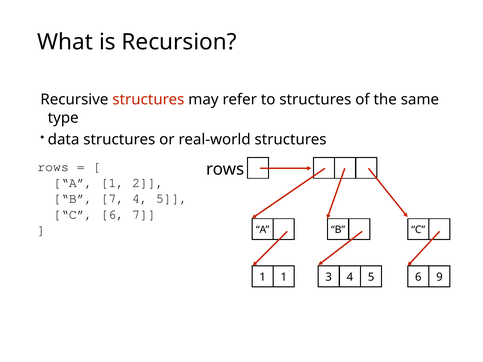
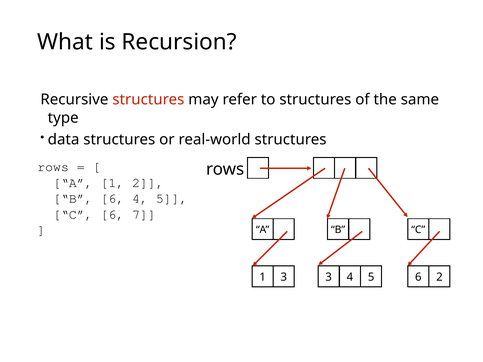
B 7: 7 -> 6
1 1: 1 -> 3
6 9: 9 -> 2
